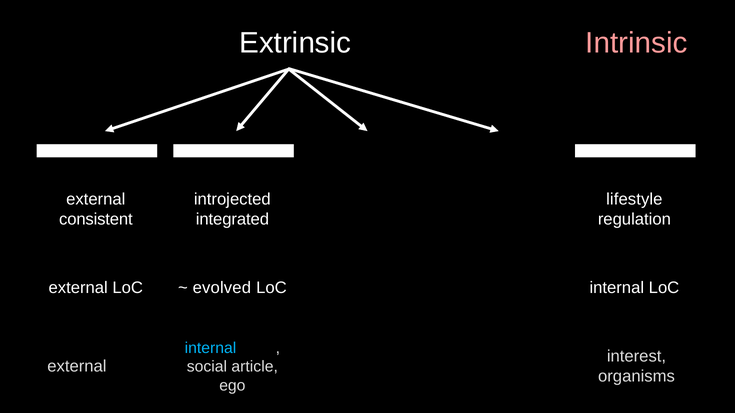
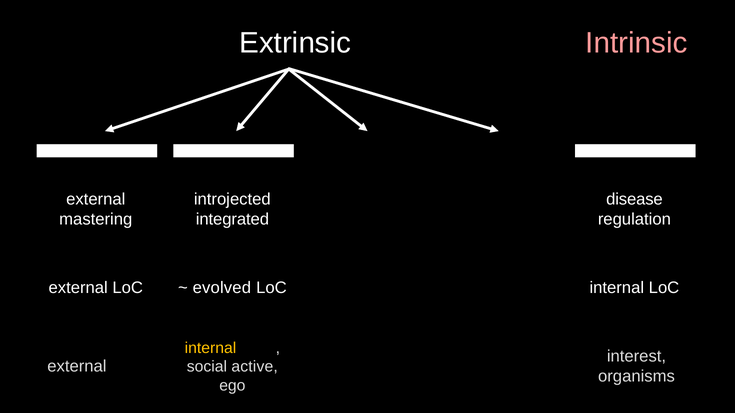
lifestyle: lifestyle -> disease
consistent: consistent -> mastering
internal at (211, 348) colour: light blue -> yellow
article: article -> active
